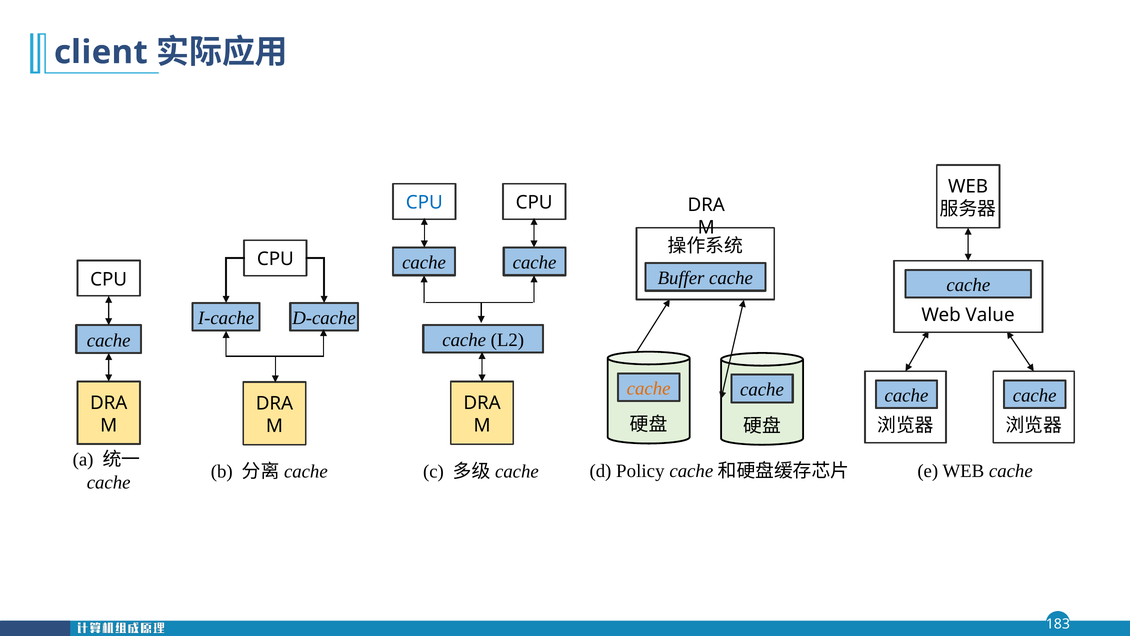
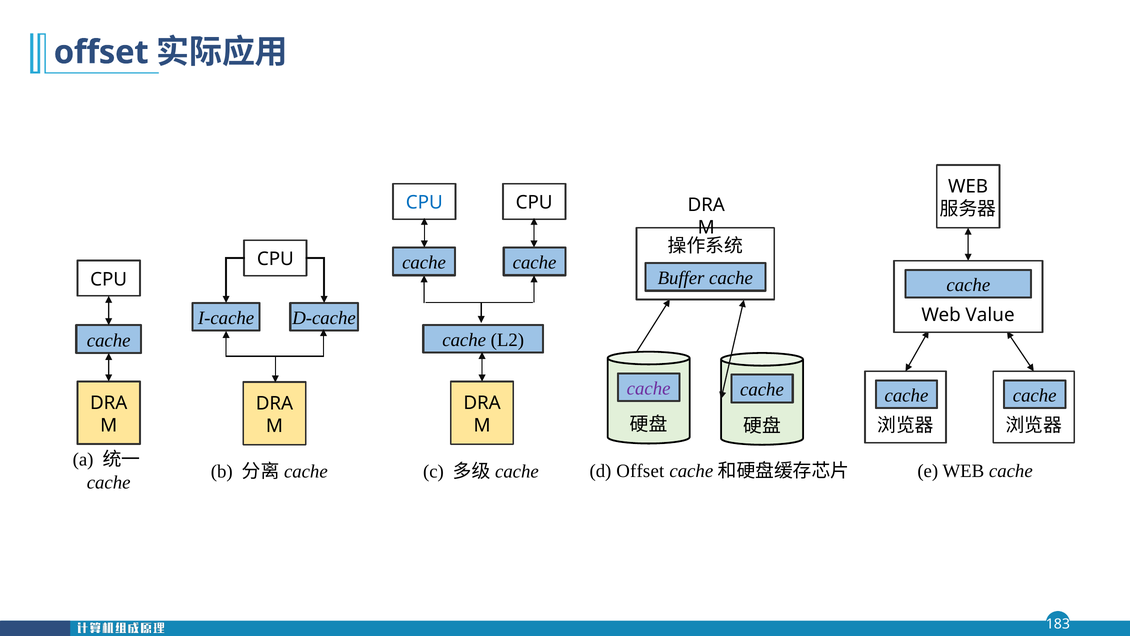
client at (101, 52): client -> offset
cache at (649, 388) colour: orange -> purple
d Policy: Policy -> Offset
